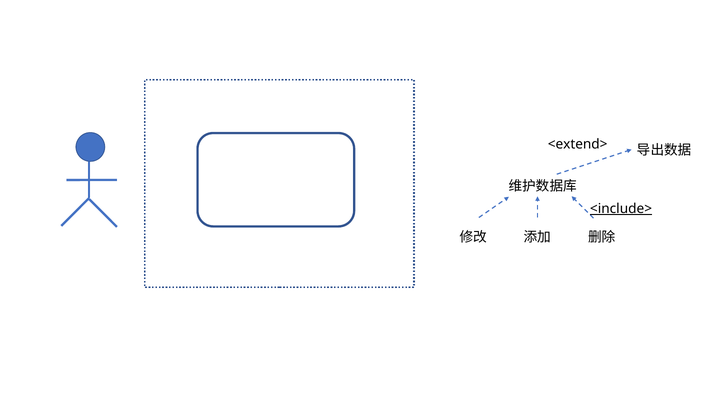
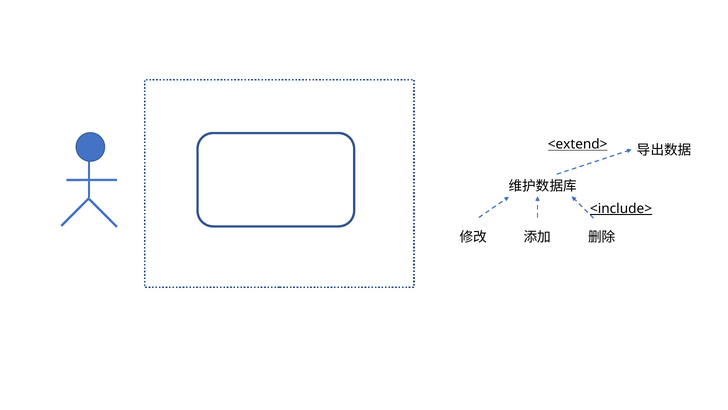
<extend> underline: none -> present
